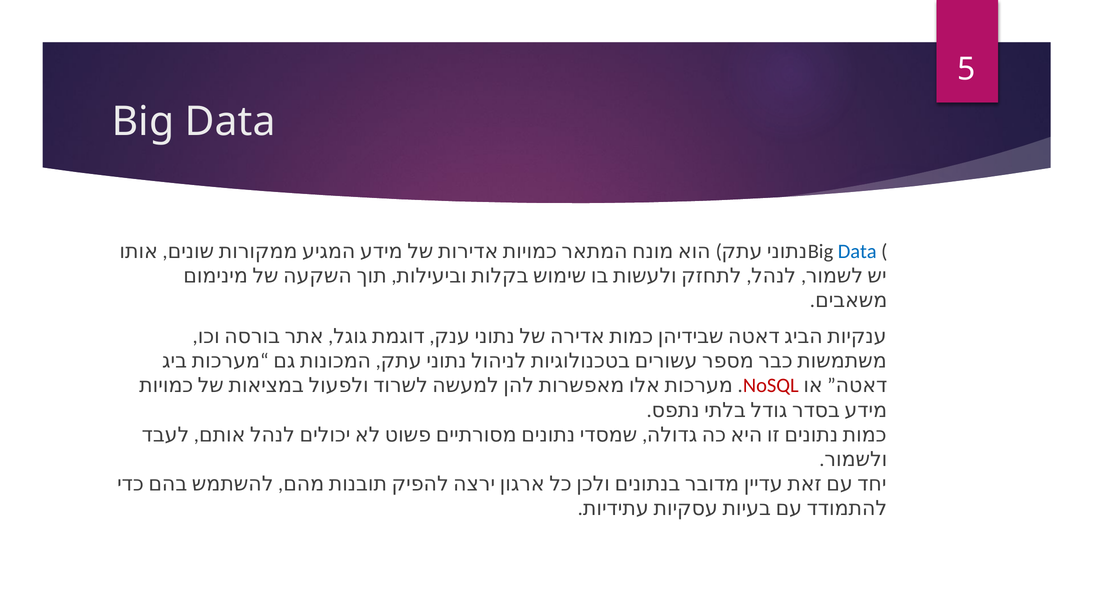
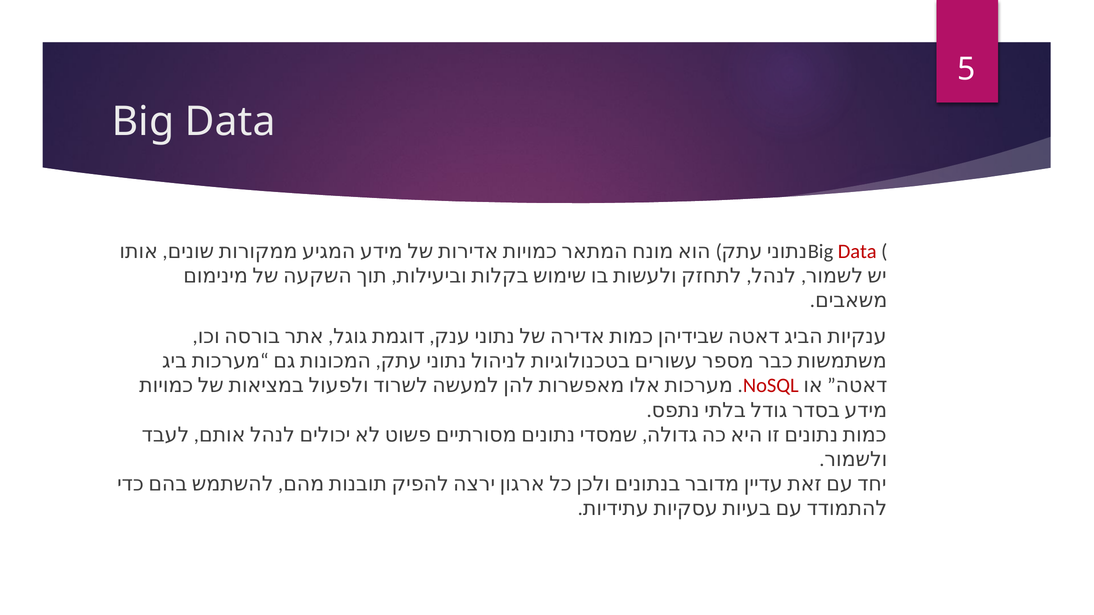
Data at (857, 251) colour: blue -> red
